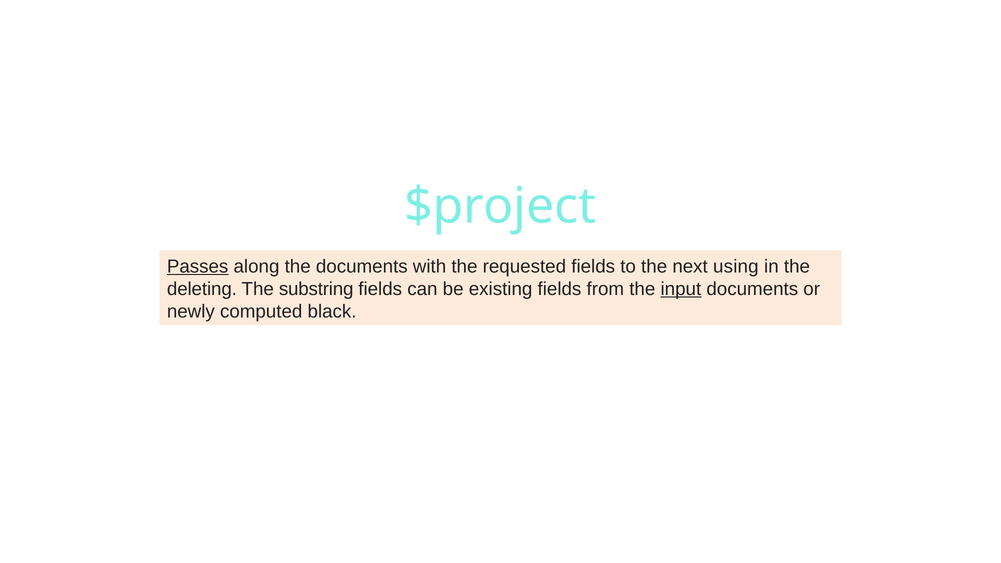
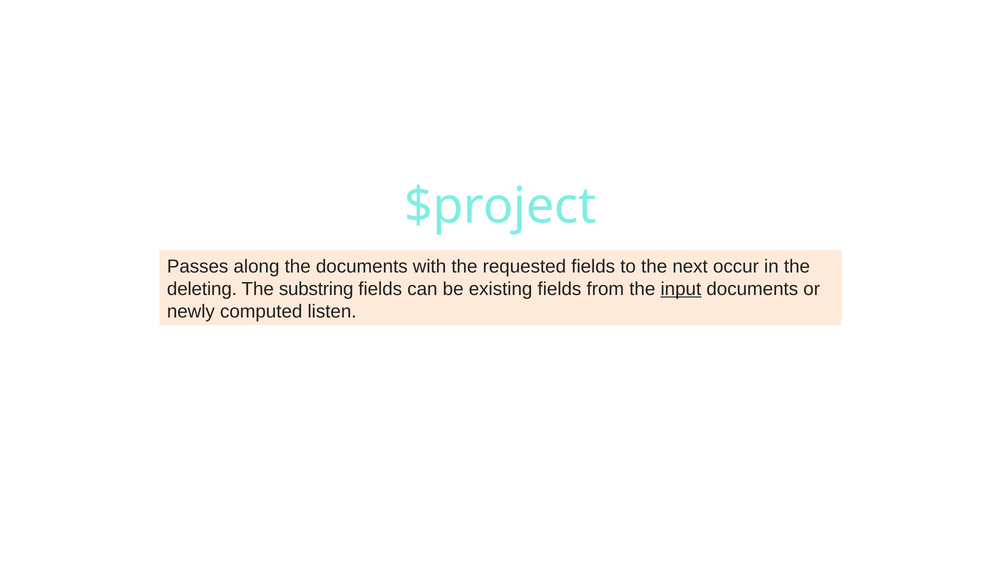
Passes underline: present -> none
using: using -> occur
black: black -> listen
